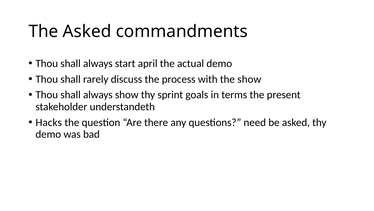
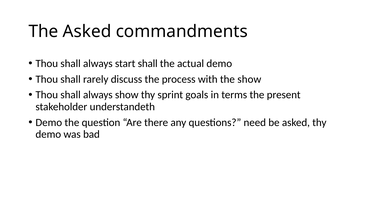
start april: april -> shall
Hacks at (49, 122): Hacks -> Demo
